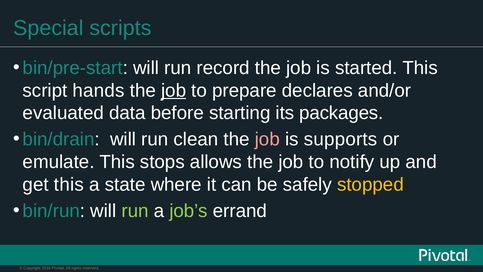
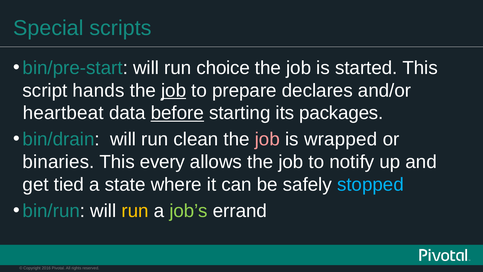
record: record -> choice
evaluated: evaluated -> heartbeat
before underline: none -> present
supports: supports -> wrapped
emulate: emulate -> binaries
stops: stops -> every
get this: this -> tied
stopped colour: yellow -> light blue
run at (135, 211) colour: light green -> yellow
